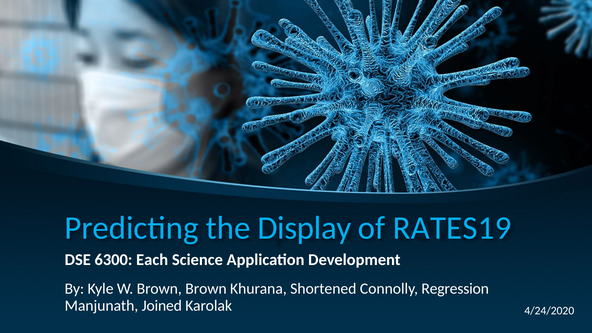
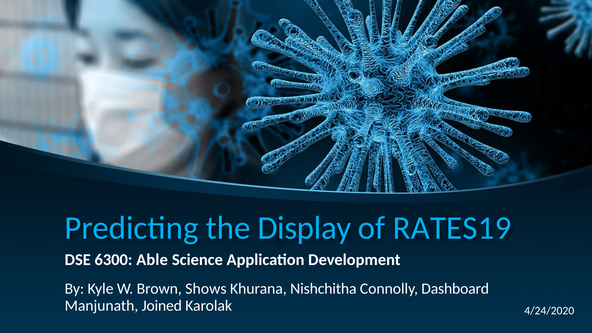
Each: Each -> Able
Brown Brown: Brown -> Shows
Shortened: Shortened -> Nishchitha
Regression: Regression -> Dashboard
